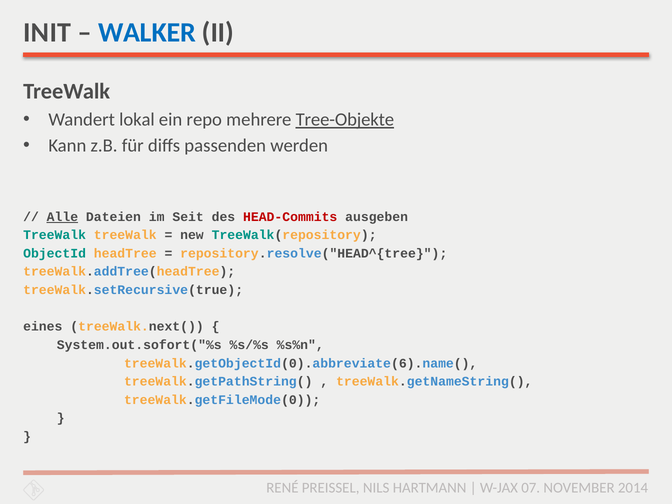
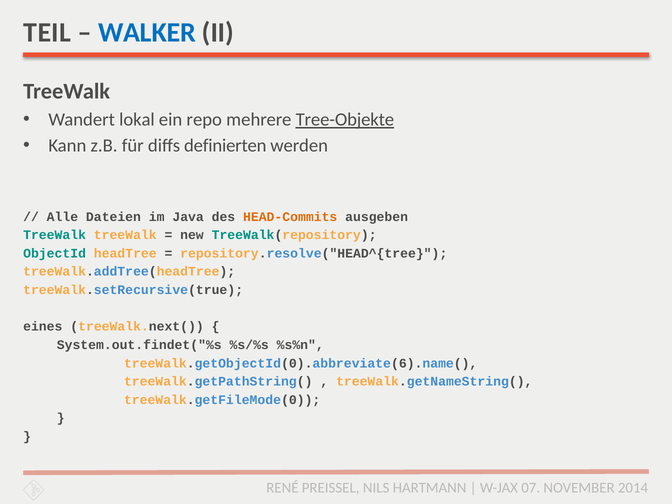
INIT: INIT -> TEIL
passenden: passenden -> definierten
Alle underline: present -> none
Seit: Seit -> Java
HEAD-Commits colour: red -> orange
System.out.sofort("%s: System.out.sofort("%s -> System.out.findet("%s
